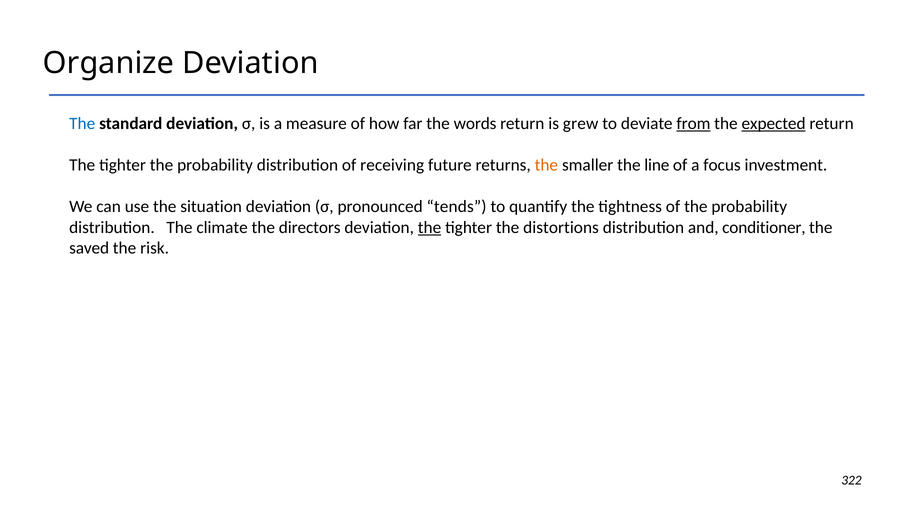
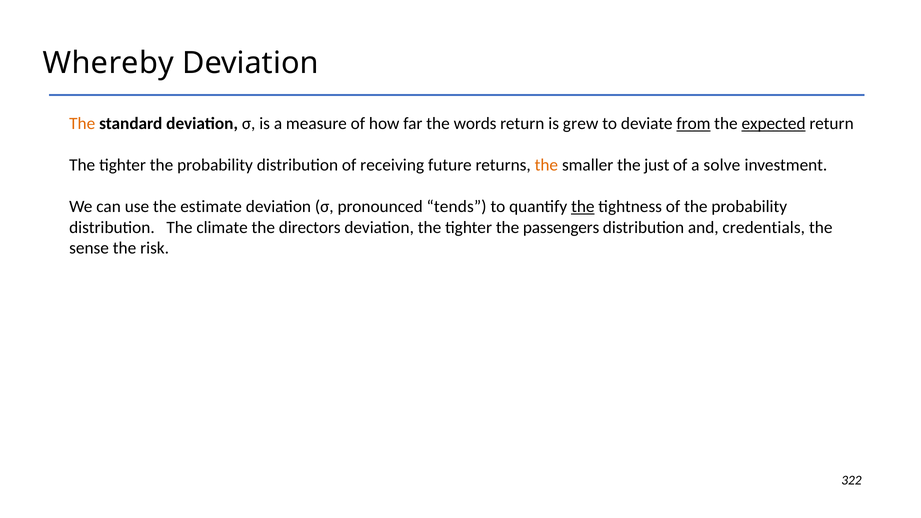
Organize: Organize -> Whereby
The at (82, 124) colour: blue -> orange
line: line -> just
focus: focus -> solve
situation: situation -> estimate
the at (583, 207) underline: none -> present
the at (430, 227) underline: present -> none
distortions: distortions -> passengers
conditioner: conditioner -> credentials
saved: saved -> sense
